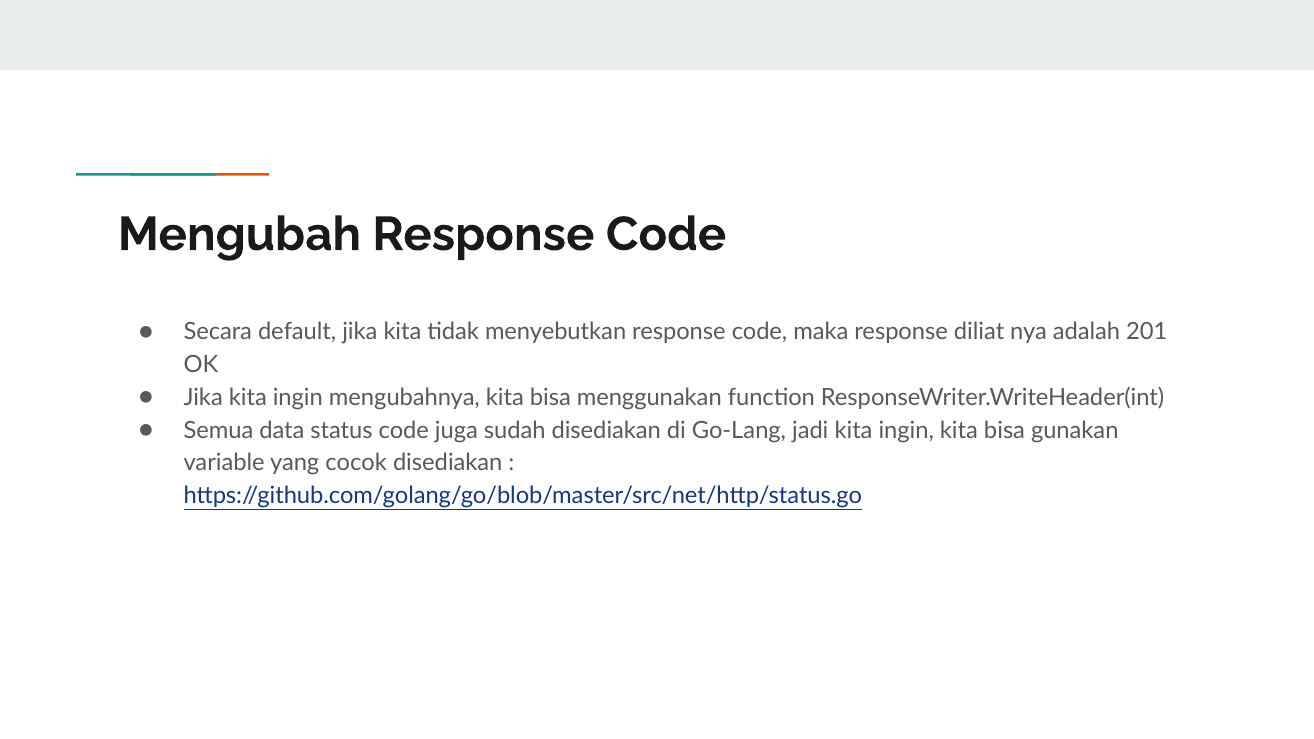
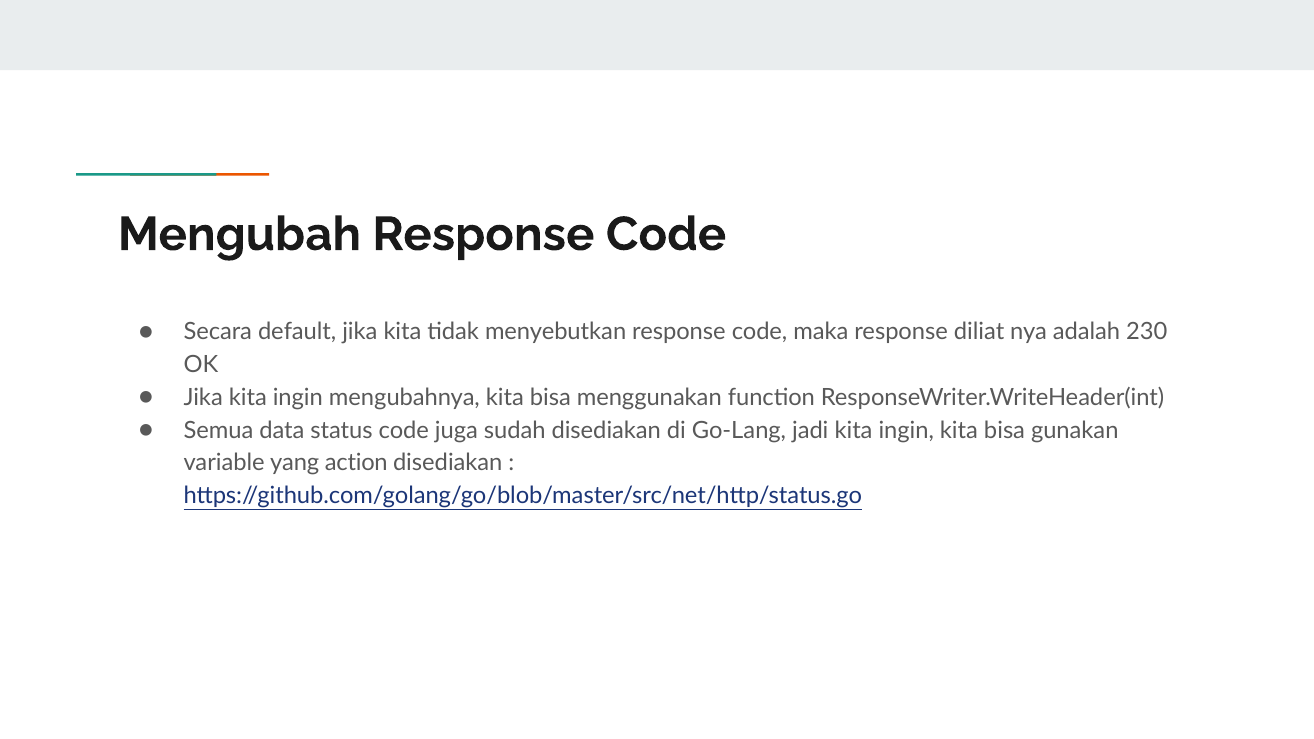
201: 201 -> 230
cocok: cocok -> action
